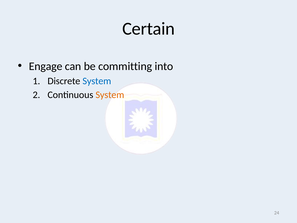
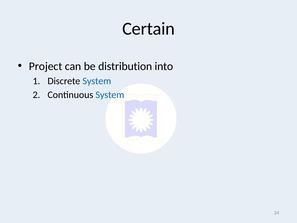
Engage: Engage -> Project
committing: committing -> distribution
System at (110, 95) colour: orange -> blue
